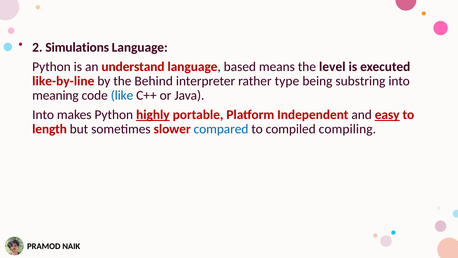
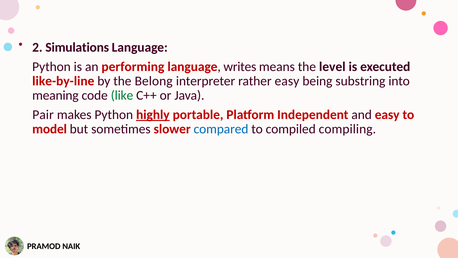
understand: understand -> performing
based: based -> writes
Behind: Behind -> Belong
rather type: type -> easy
like colour: blue -> green
Into at (43, 115): Into -> Pair
easy at (387, 115) underline: present -> none
length: length -> model
